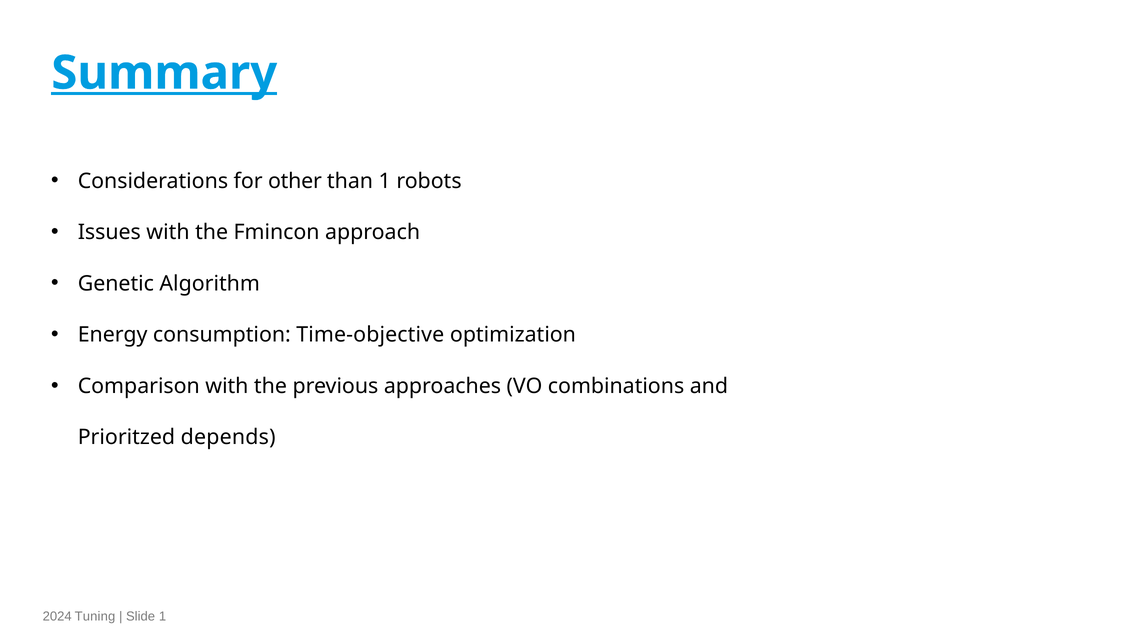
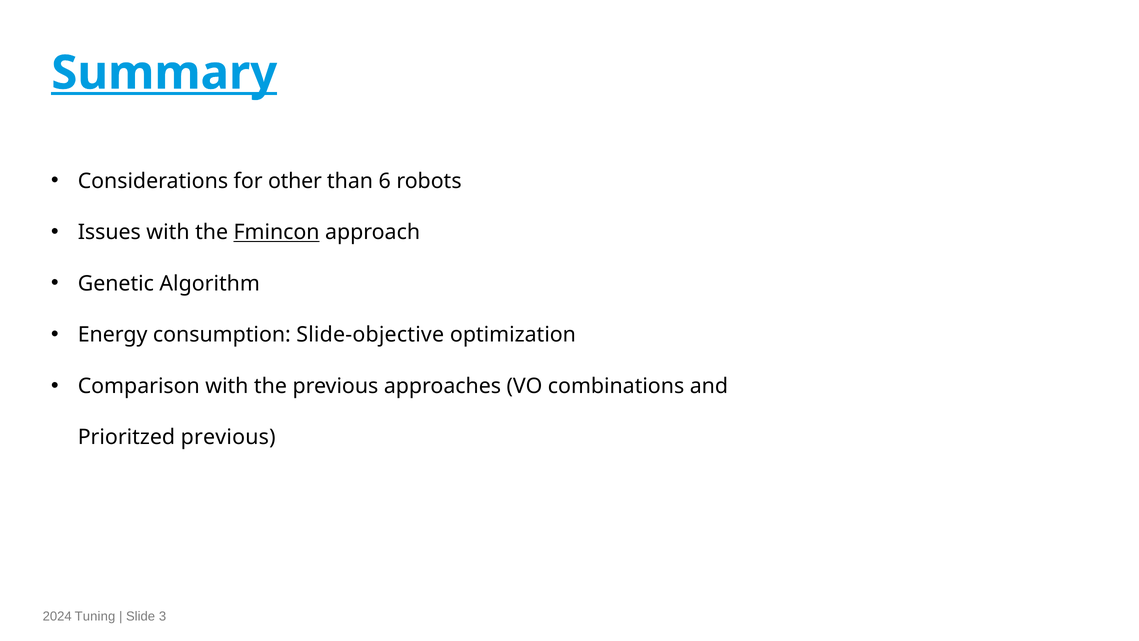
than 1: 1 -> 6
Fmincon underline: none -> present
Time-objective: Time-objective -> Slide-objective
Prioritzed depends: depends -> previous
Slide 1: 1 -> 3
